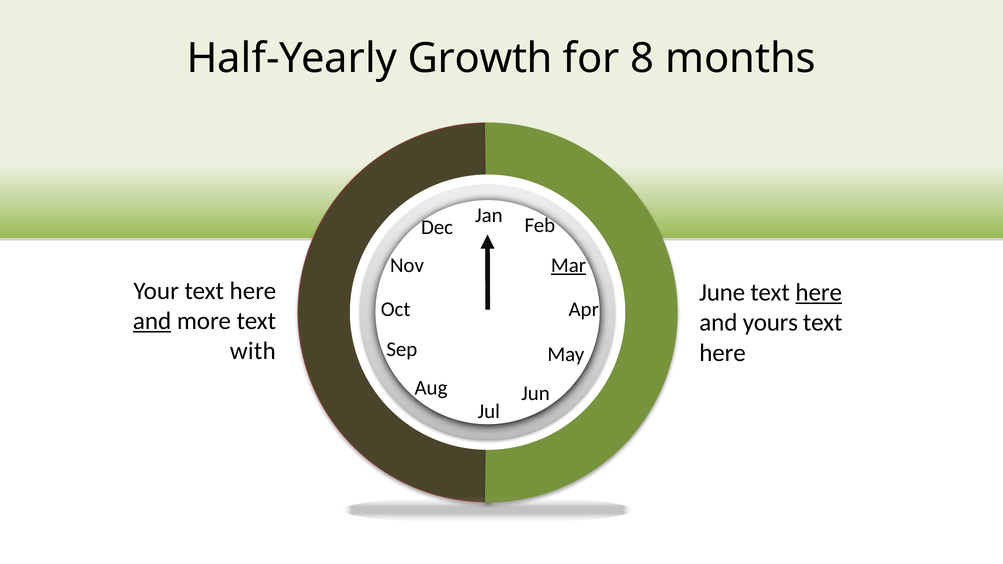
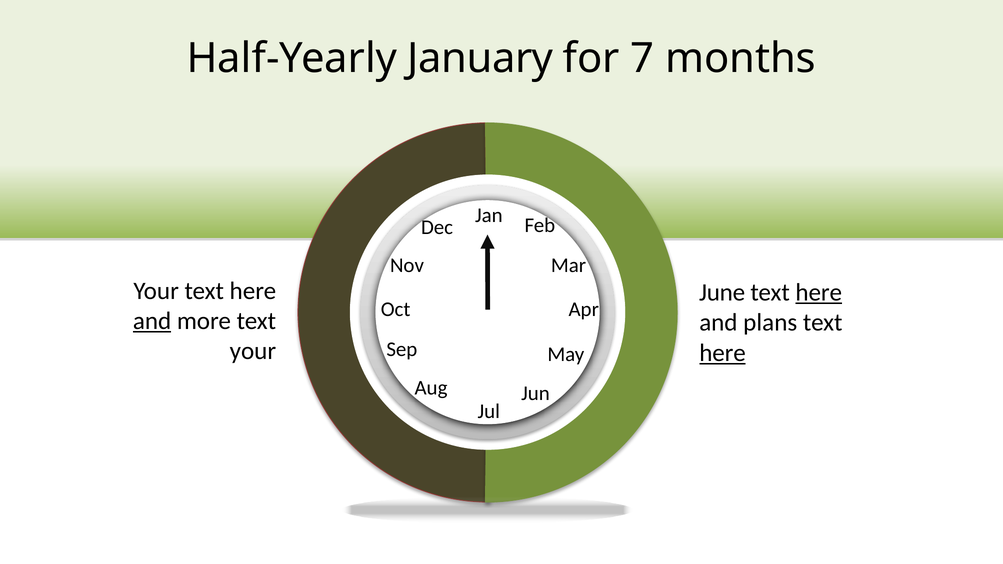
Growth: Growth -> January
8: 8 -> 7
Mar underline: present -> none
yours: yours -> plans
with at (253, 351): with -> your
here at (723, 353) underline: none -> present
